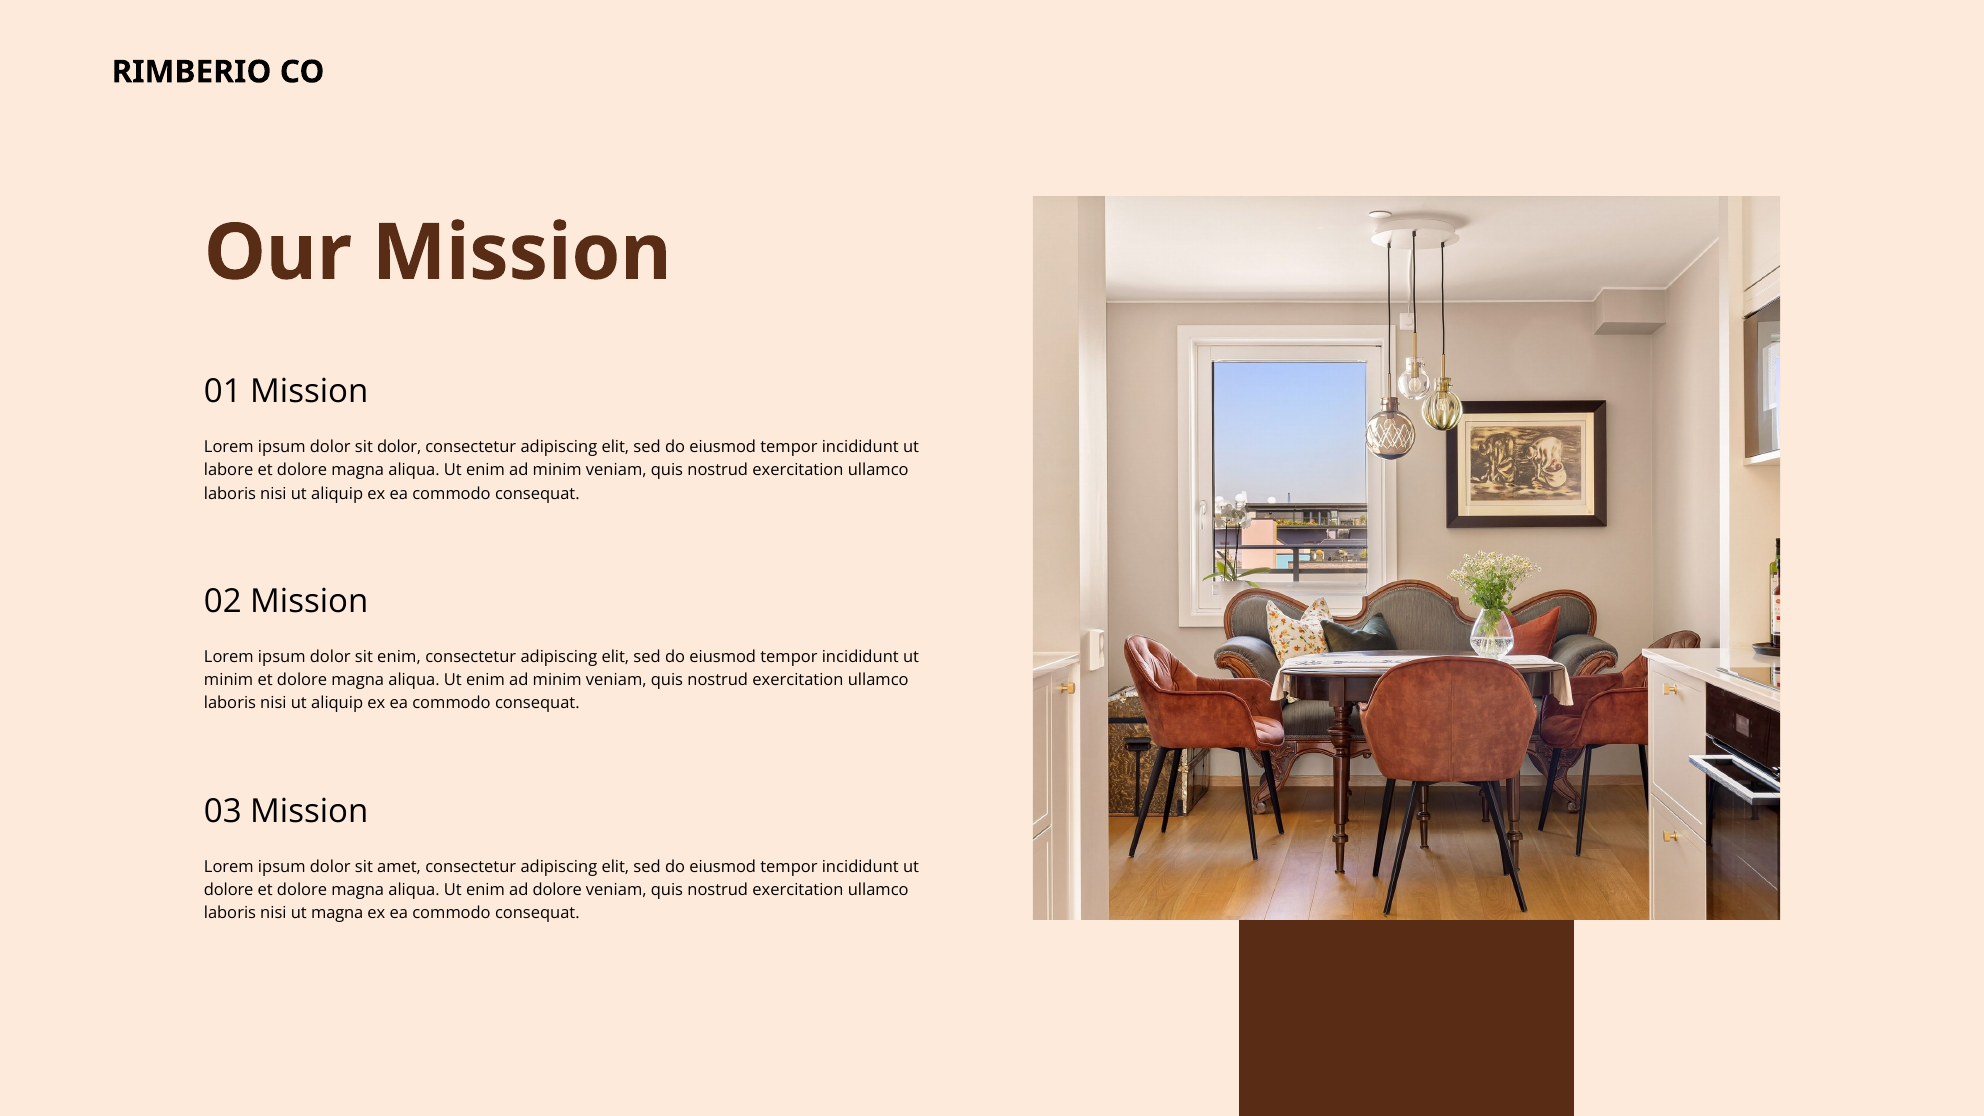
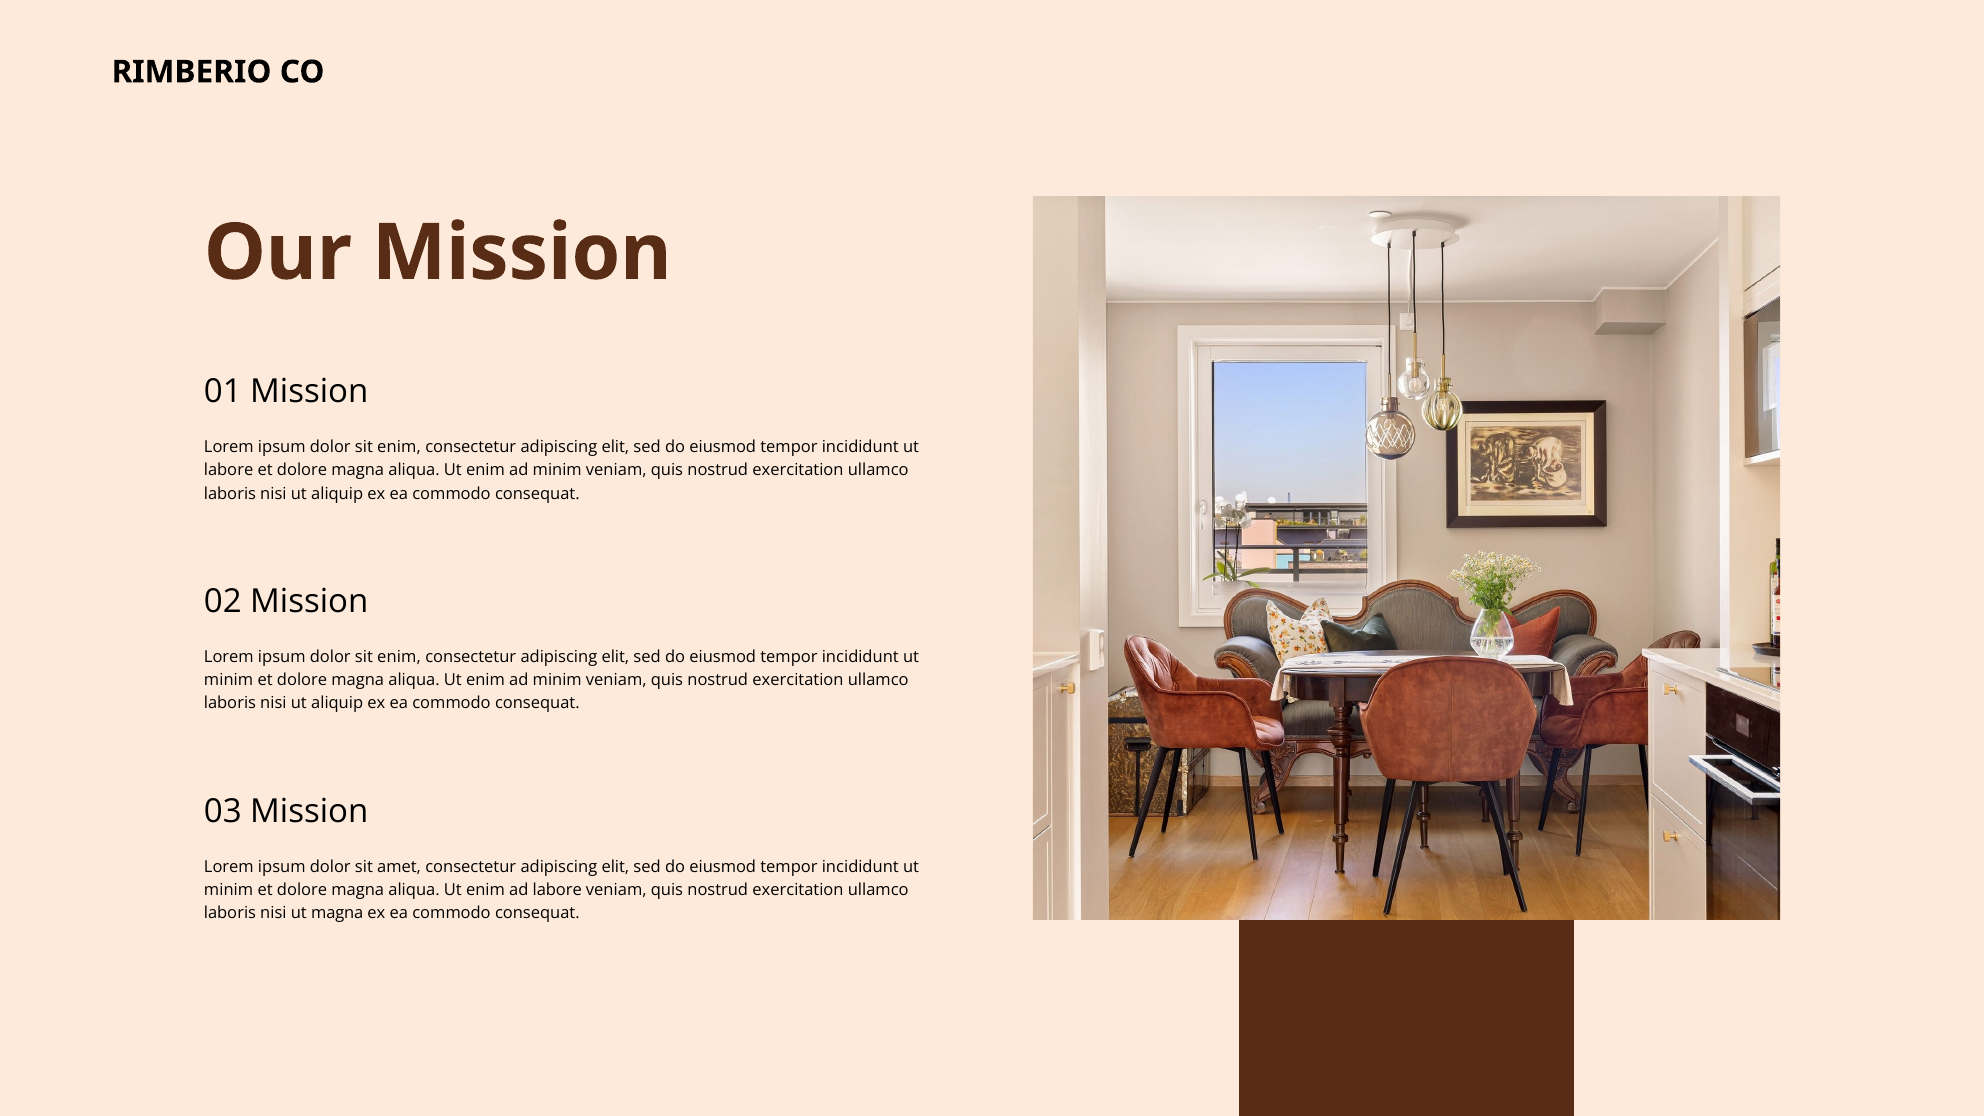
dolor at (399, 447): dolor -> enim
dolore at (229, 890): dolore -> minim
ad dolore: dolore -> labore
